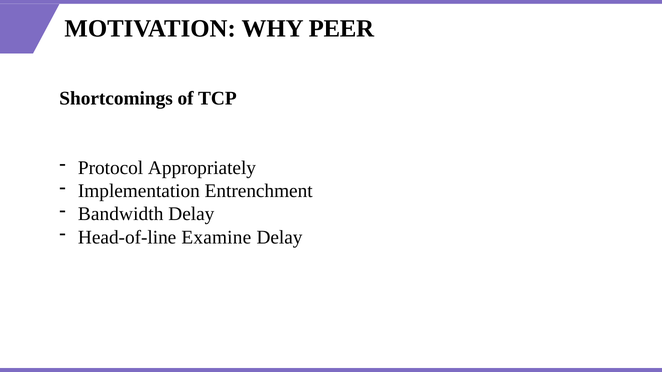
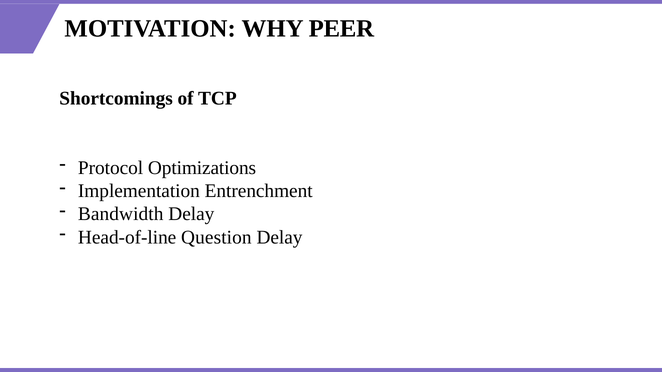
Appropriately: Appropriately -> Optimizations
Examine: Examine -> Question
